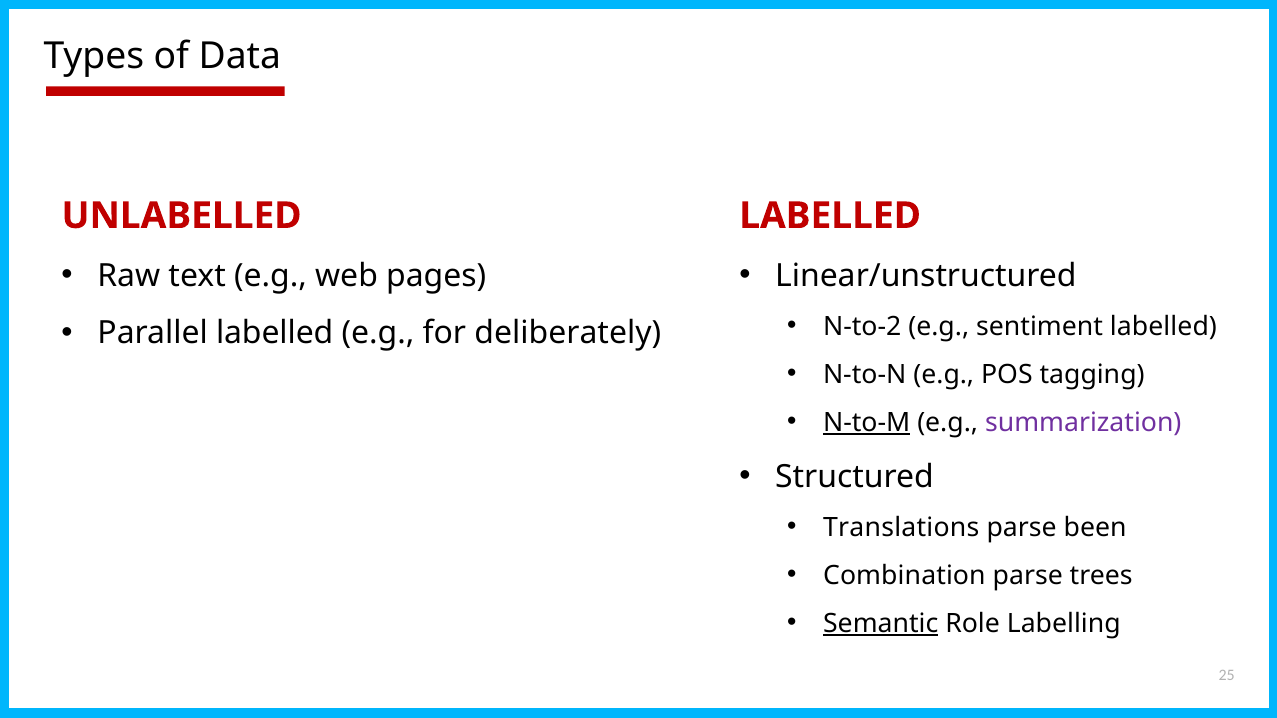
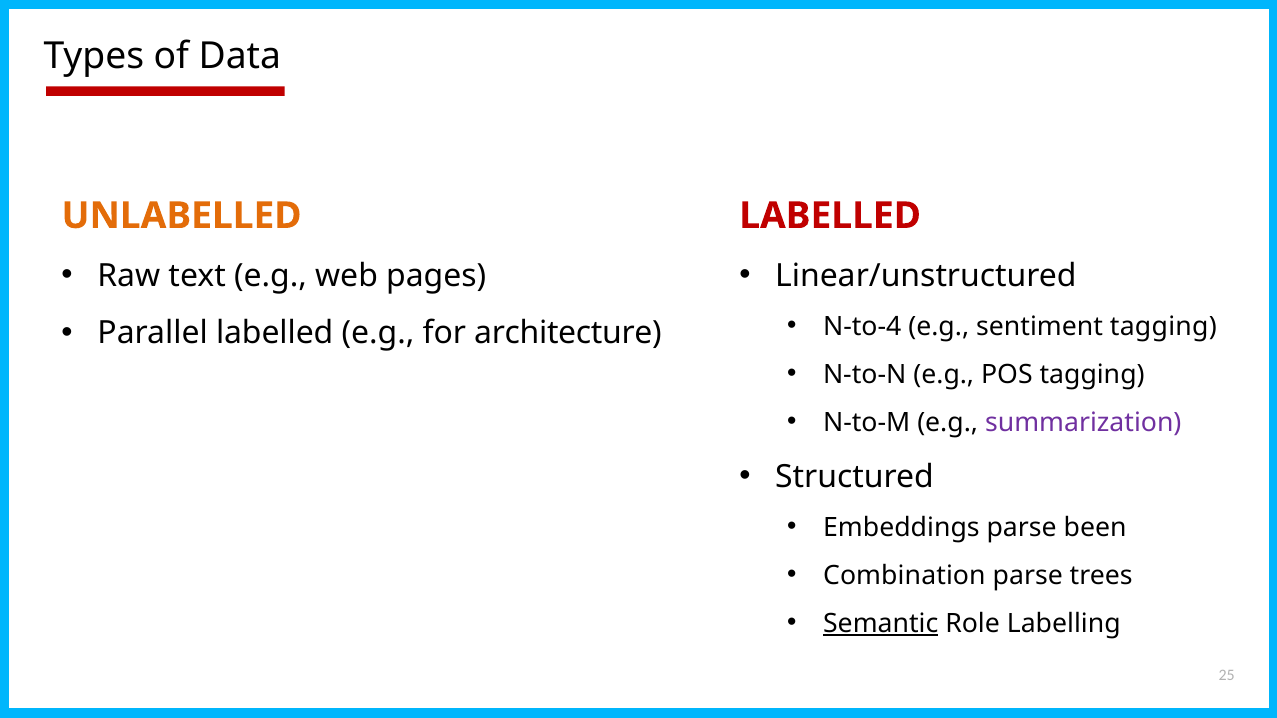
UNLABELLED colour: red -> orange
N-to-2: N-to-2 -> N-to-4
sentiment labelled: labelled -> tagging
deliberately: deliberately -> architecture
N-to-M underline: present -> none
Translations: Translations -> Embeddings
